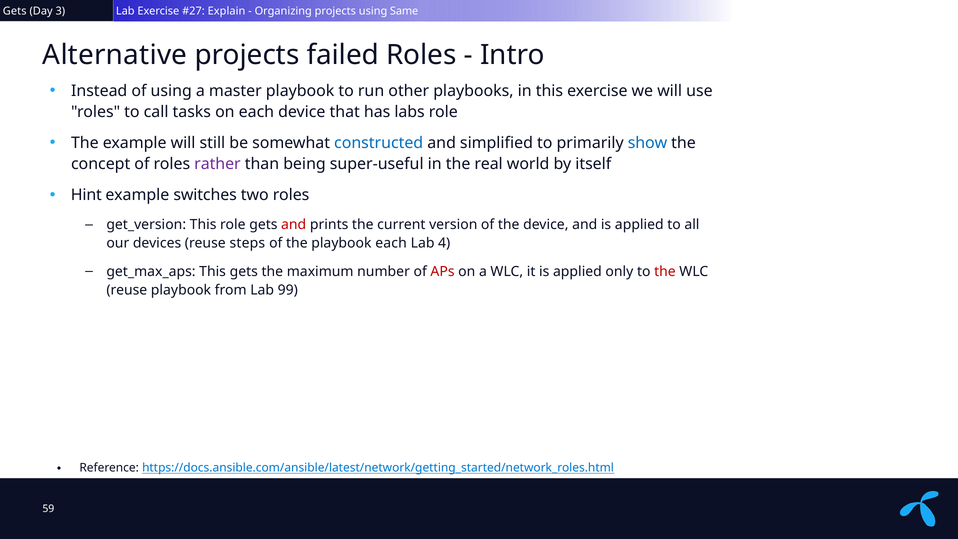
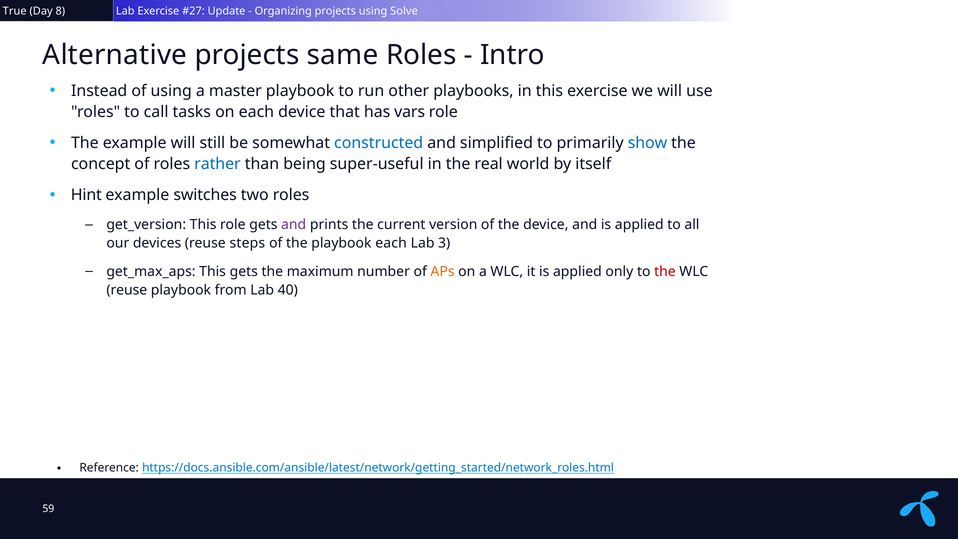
Gets at (15, 11): Gets -> True
3: 3 -> 8
Explain: Explain -> Update
Same: Same -> Solve
failed: failed -> same
labs: labs -> vars
rather colour: purple -> blue
and at (294, 225) colour: red -> purple
4: 4 -> 3
APs colour: red -> orange
99: 99 -> 40
